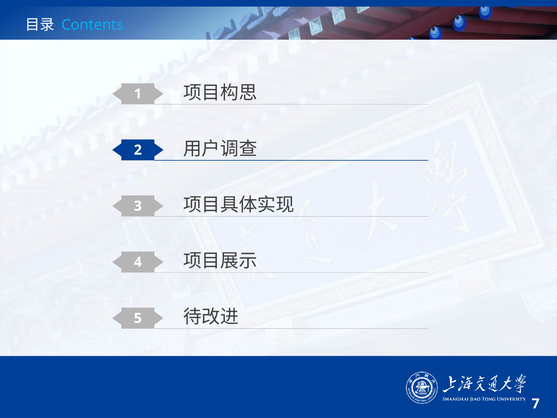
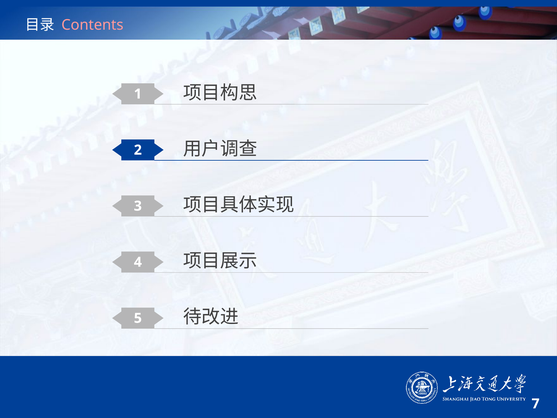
Contents colour: light blue -> pink
